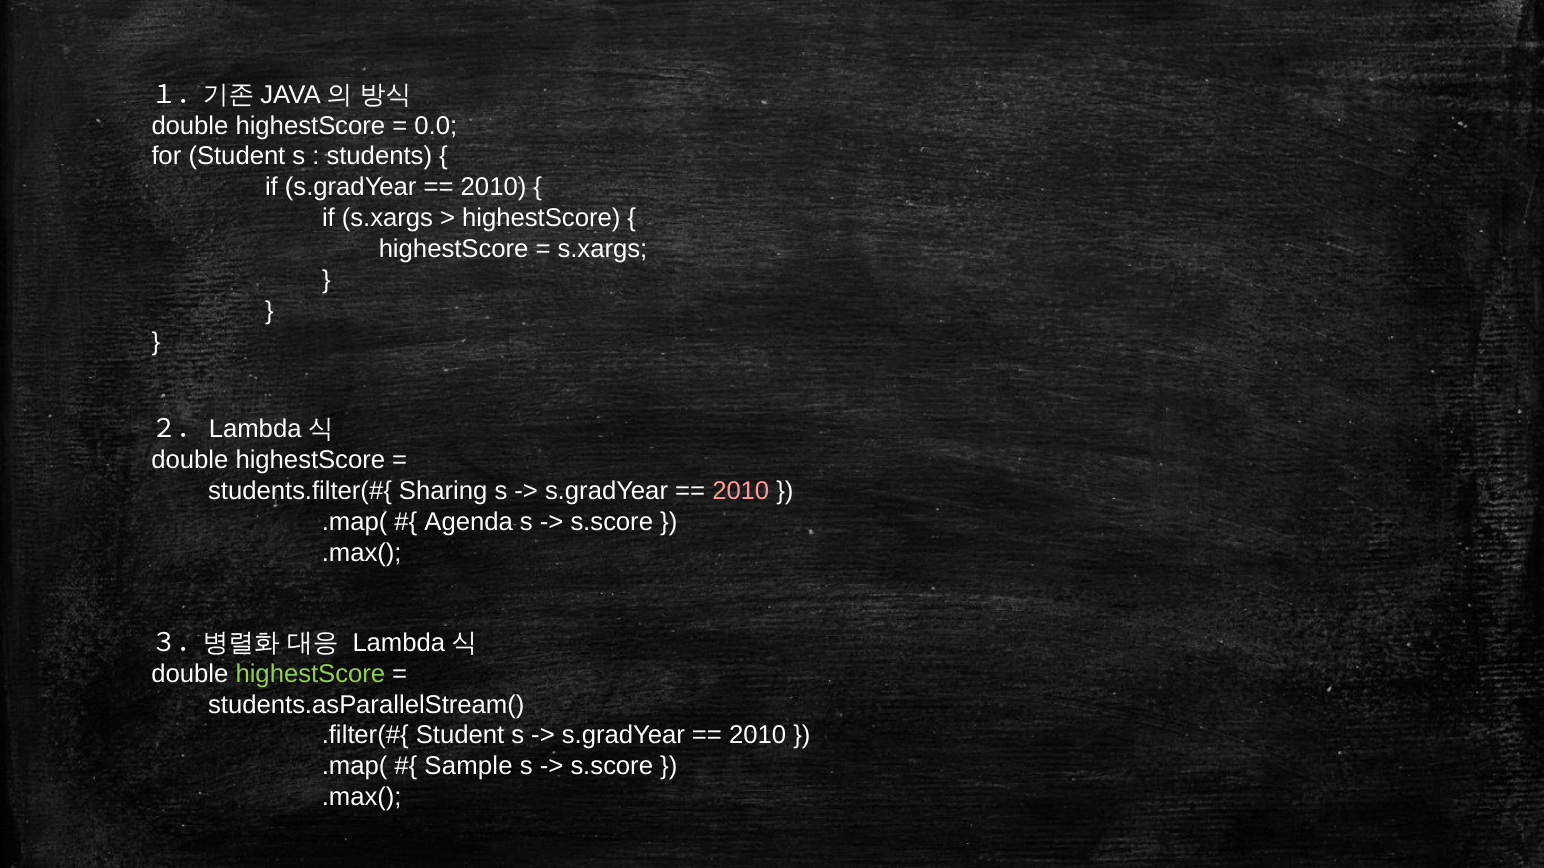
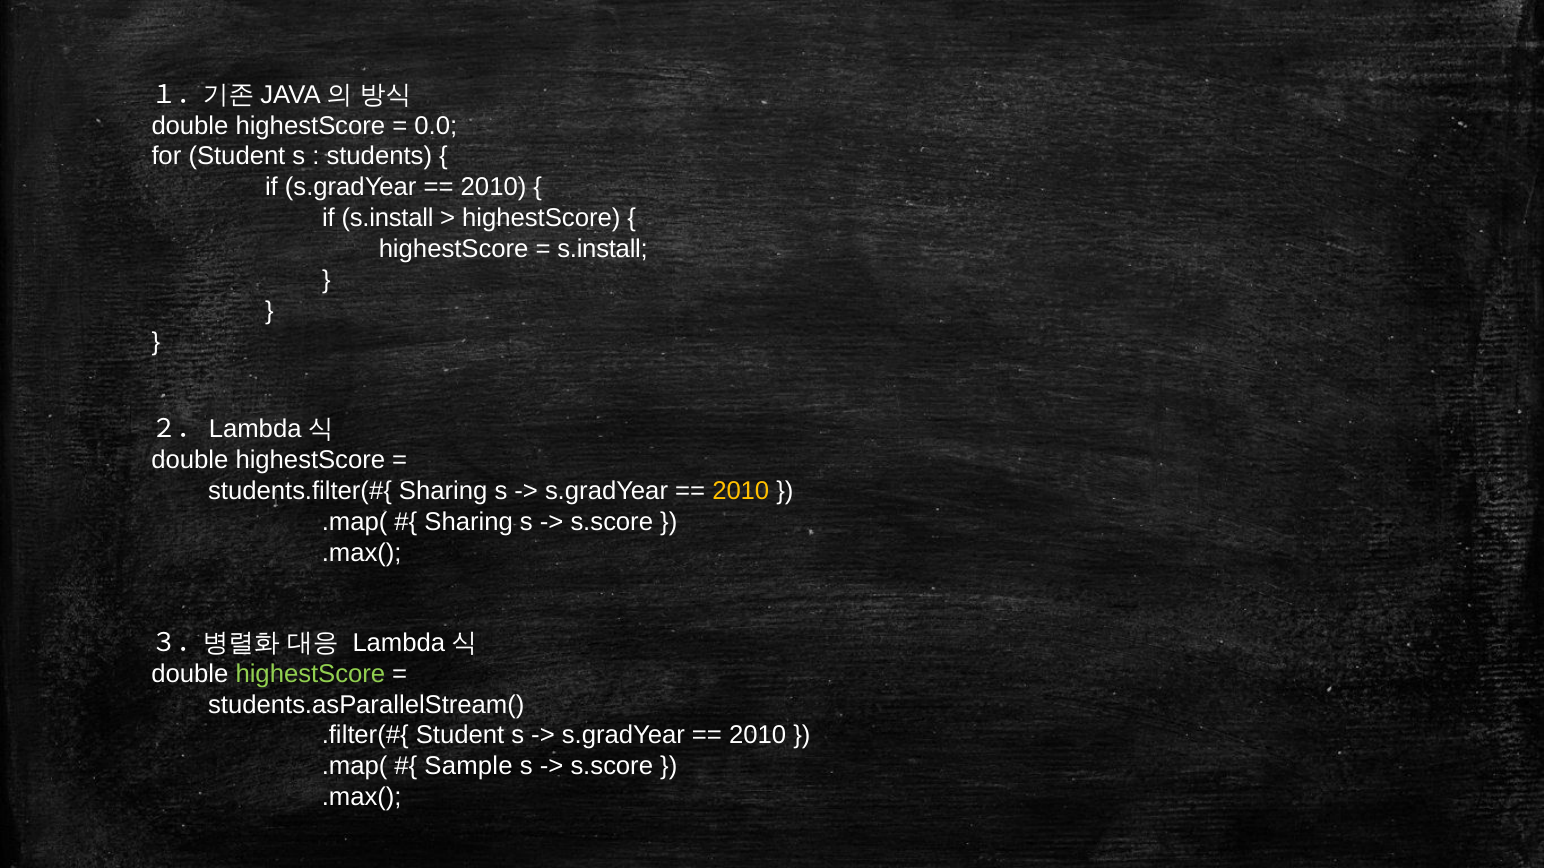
if s.xargs: s.xargs -> s.install
s.xargs at (602, 249): s.xargs -> s.install
2010 at (741, 491) colour: pink -> yellow
Agenda at (469, 522): Agenda -> Sharing
